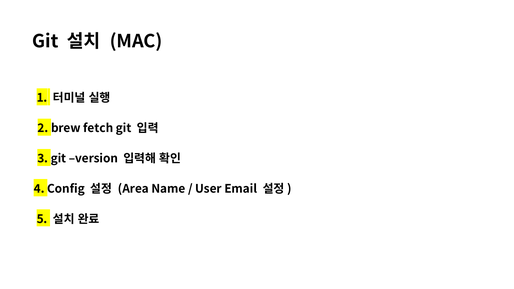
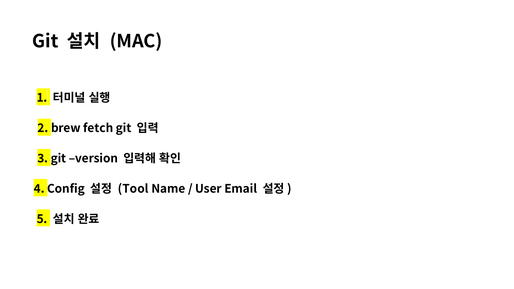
Area: Area -> Tool
